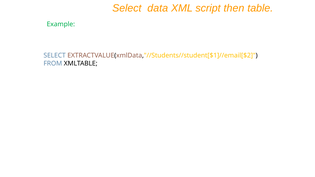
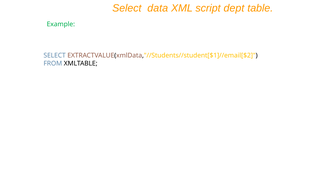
then: then -> dept
